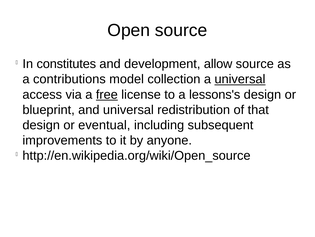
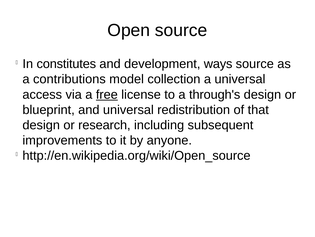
allow: allow -> ways
universal at (240, 79) underline: present -> none
lessons's: lessons's -> through's
eventual: eventual -> research
